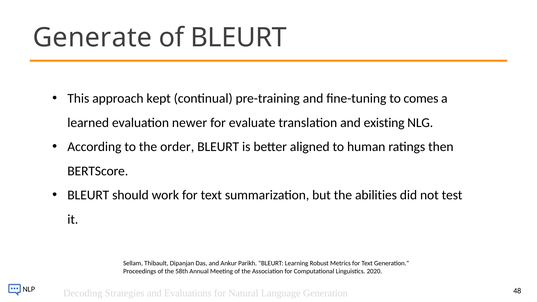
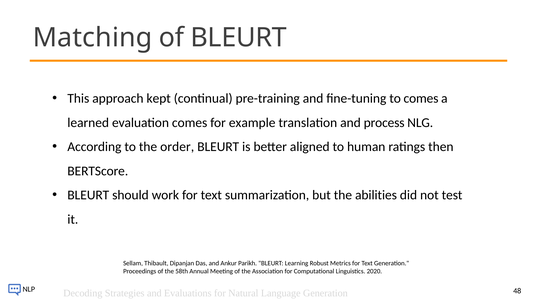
Generate: Generate -> Matching
evaluation newer: newer -> comes
evaluate: evaluate -> example
existing: existing -> process
